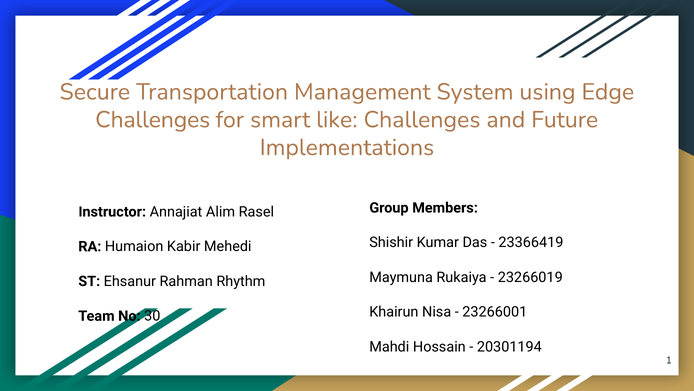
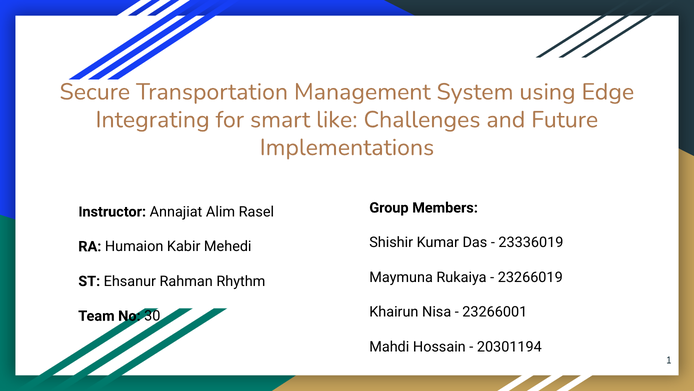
Challenges at (153, 119): Challenges -> Integrating
23366419: 23366419 -> 23336019
